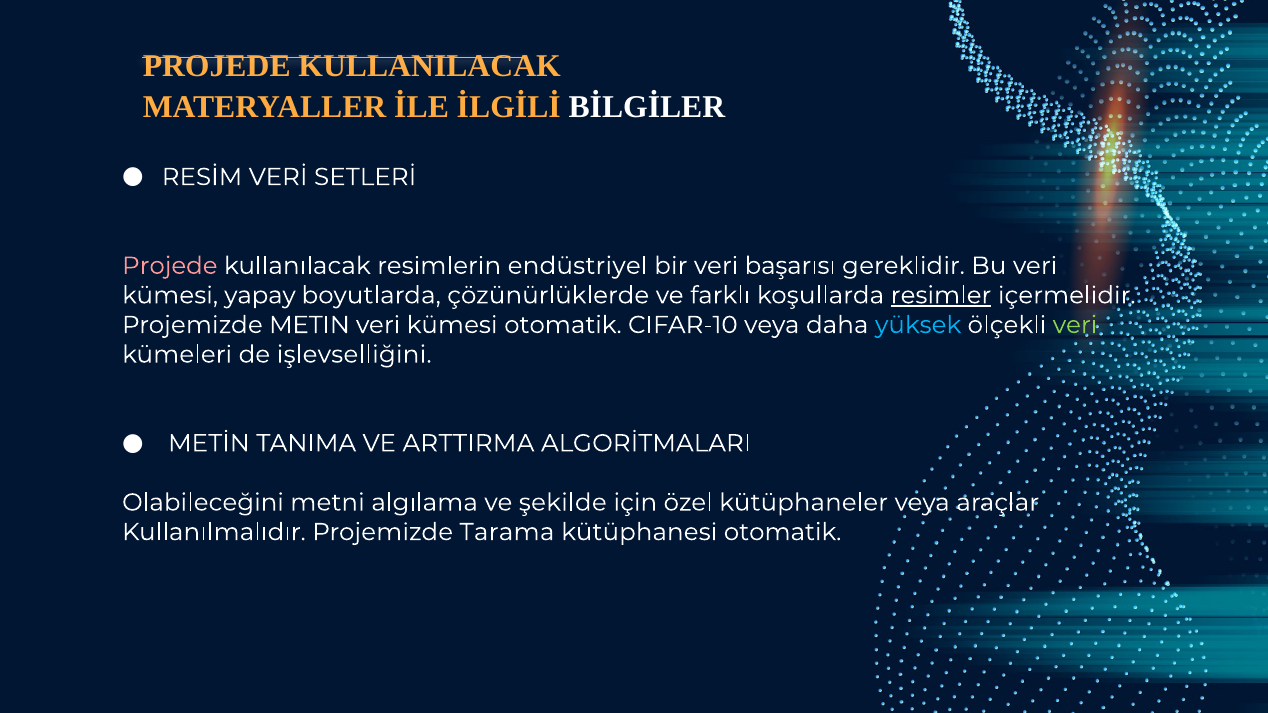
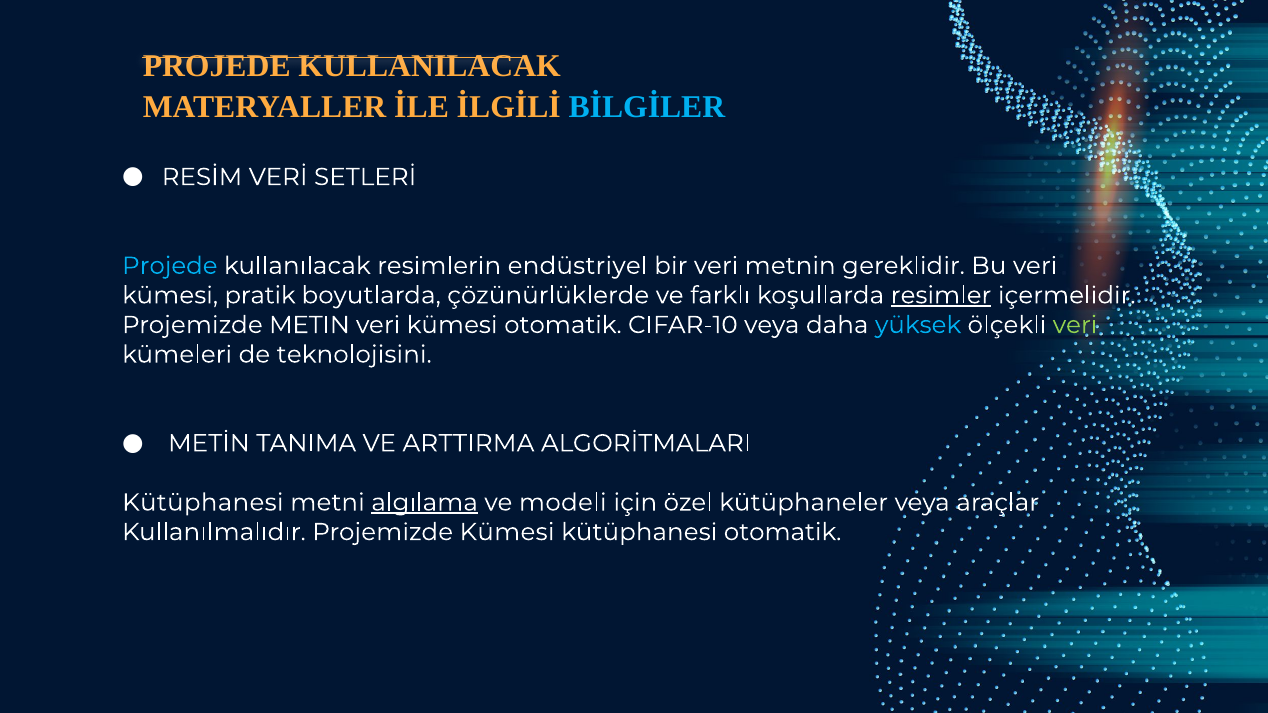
BİLGİLER colour: white -> light blue
Projede at (170, 266) colour: pink -> light blue
başarısı: başarısı -> metnin
yapay: yapay -> pratik
işlevselliğini: işlevselliğini -> teknolojisini
Olabileceğini at (203, 503): Olabileceğini -> Kütüphanesi
algılama underline: none -> present
şekilde: şekilde -> modeli
Projemizde Tarama: Tarama -> Kümesi
